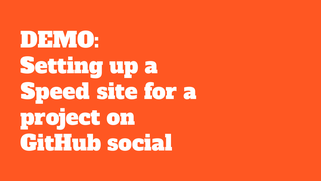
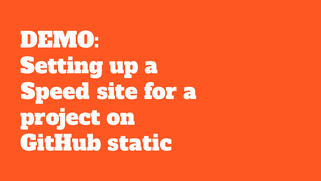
social: social -> static
